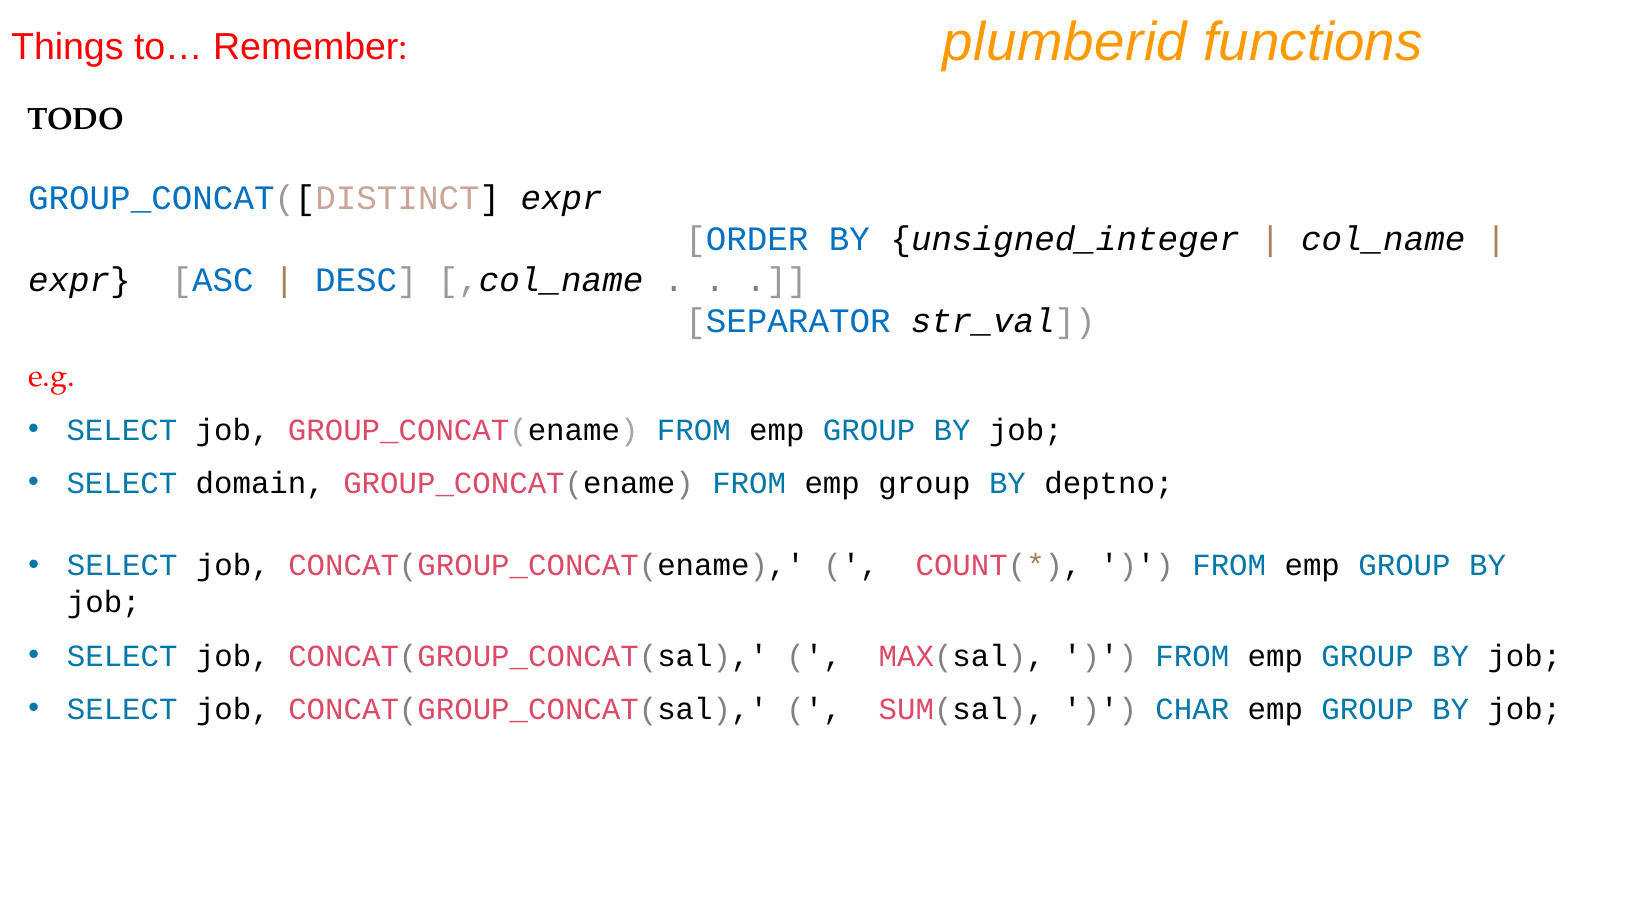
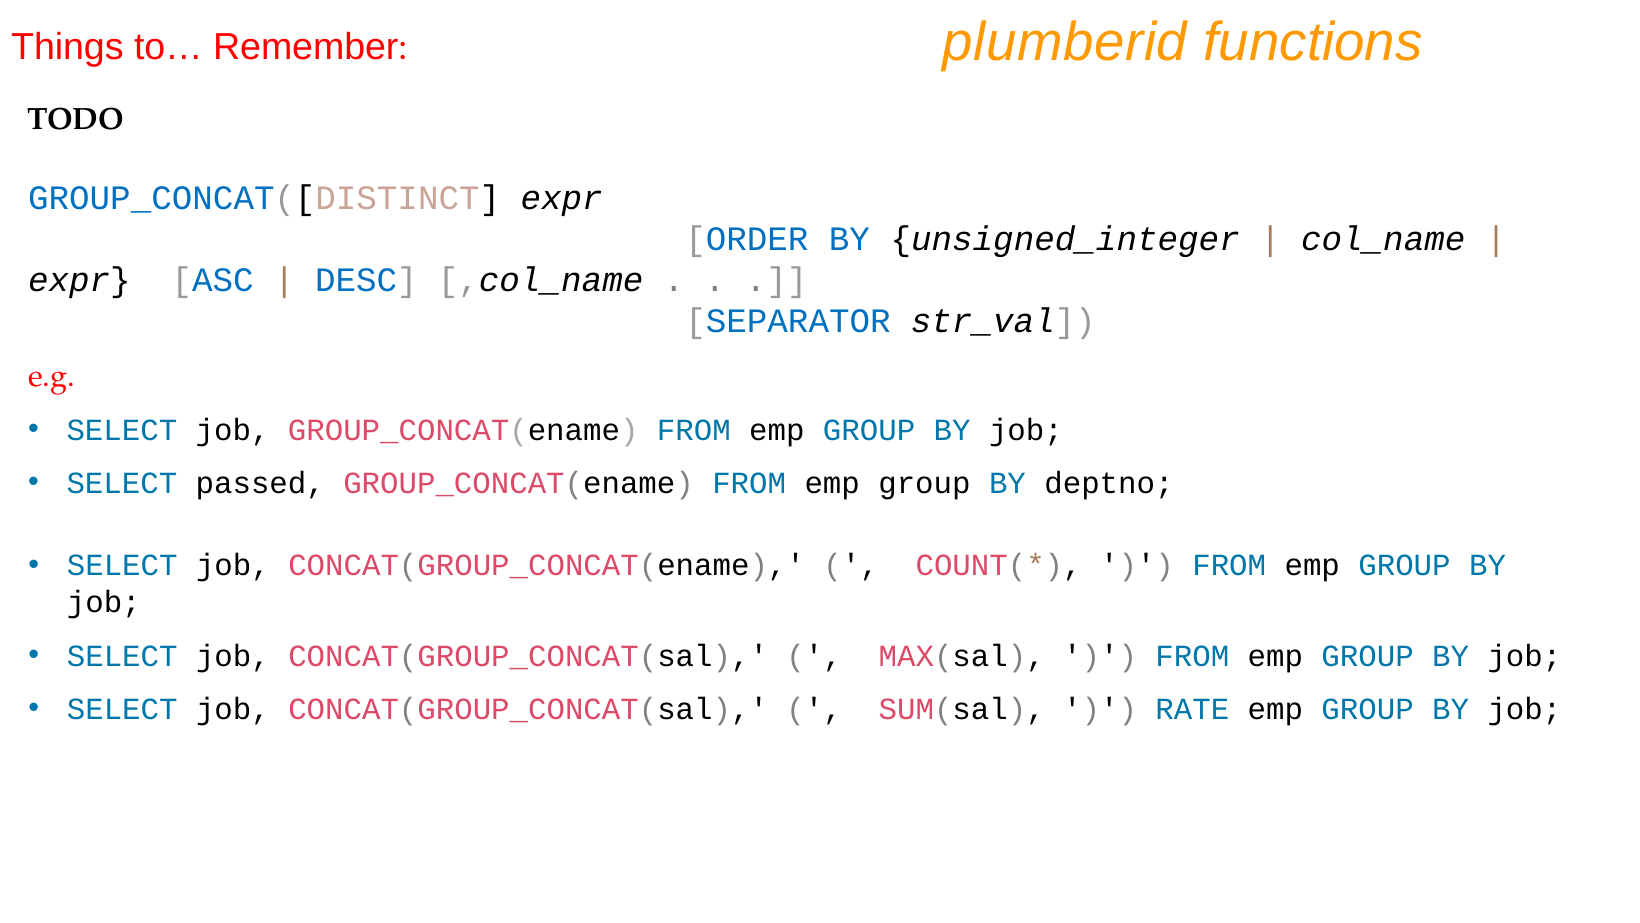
domain: domain -> passed
CHAR: CHAR -> RATE
